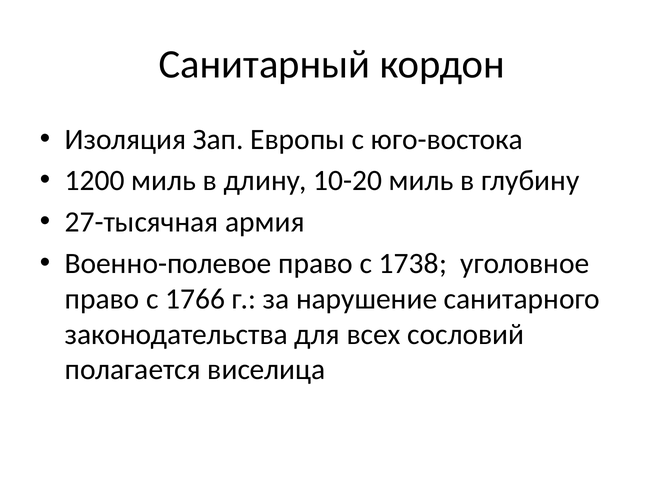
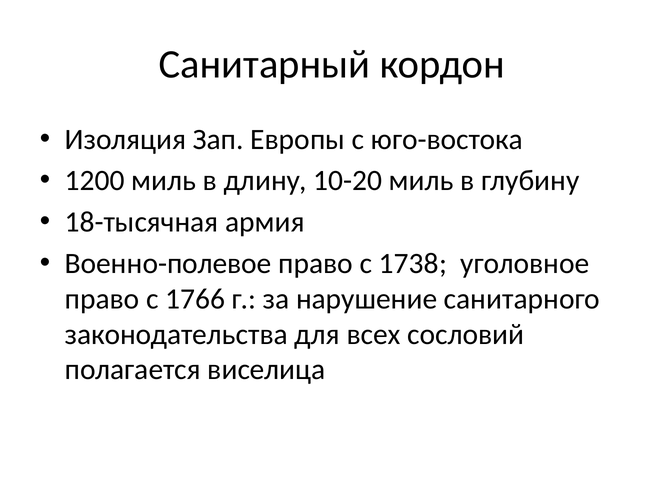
27-тысячная: 27-тысячная -> 18-тысячная
